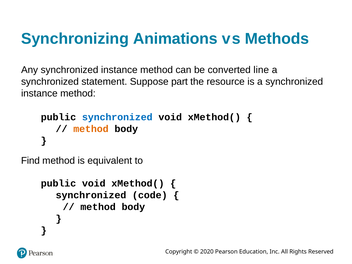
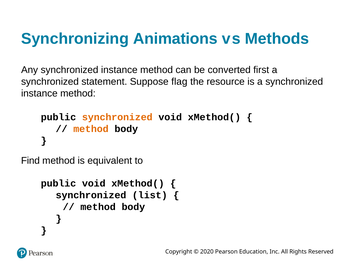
line: line -> first
part: part -> flag
synchronized at (117, 117) colour: blue -> orange
code: code -> list
